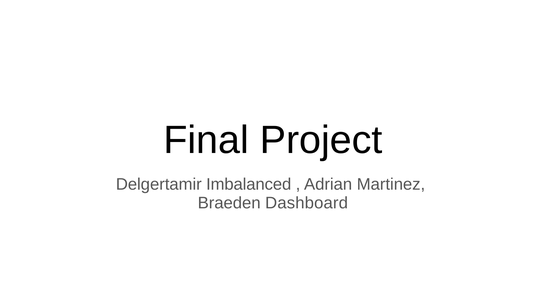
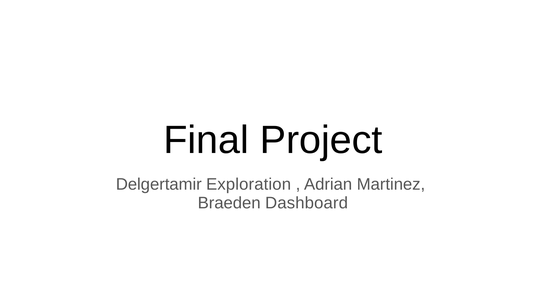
Imbalanced: Imbalanced -> Exploration
